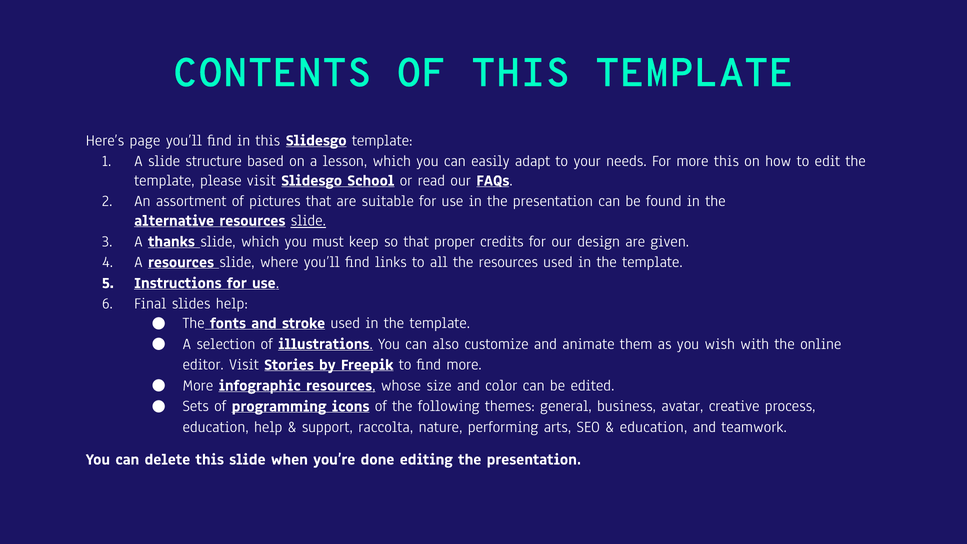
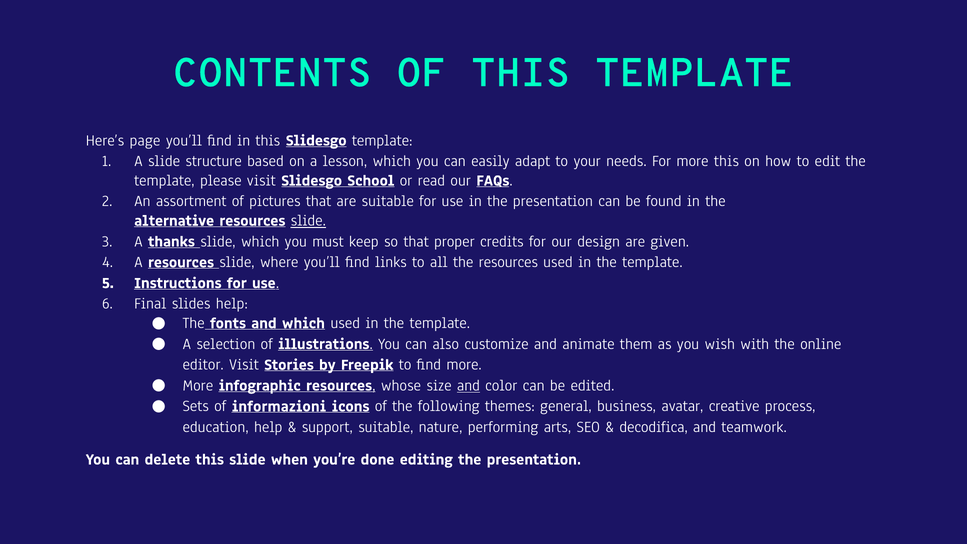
and stroke: stroke -> which
and at (468, 385) underline: none -> present
programming: programming -> informazioni
support raccolta: raccolta -> suitable
education at (653, 427): education -> decodifica
